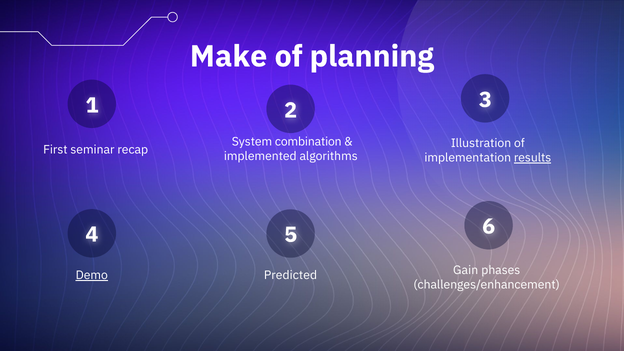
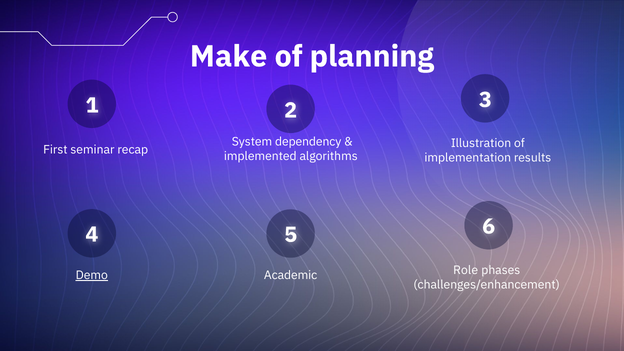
combination: combination -> dependency
results underline: present -> none
Gain: Gain -> Role
Predicted: Predicted -> Academic
